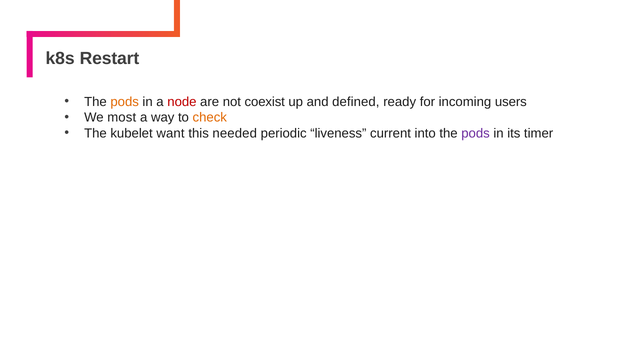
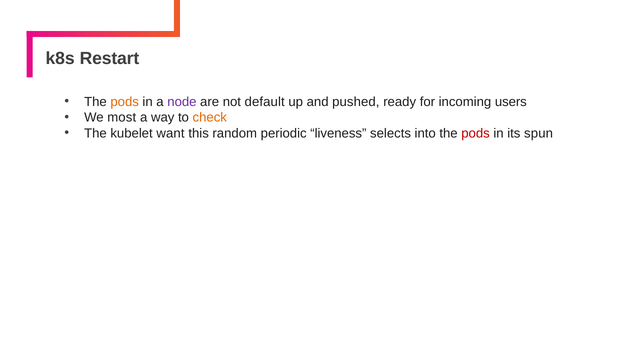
node colour: red -> purple
coexist: coexist -> default
defined: defined -> pushed
needed: needed -> random
current: current -> selects
pods at (476, 133) colour: purple -> red
timer: timer -> spun
